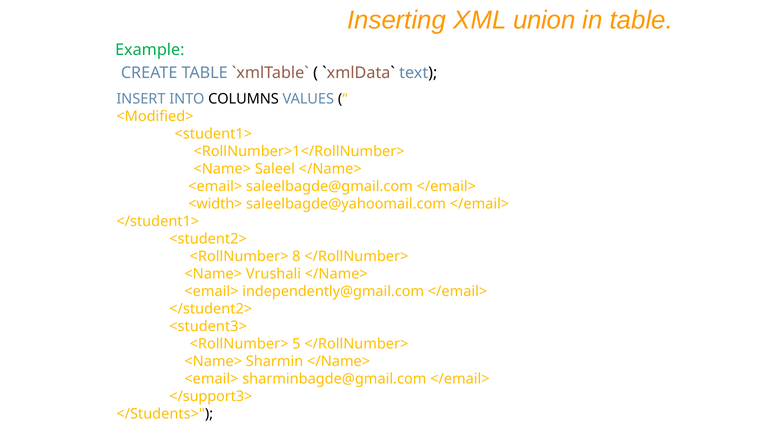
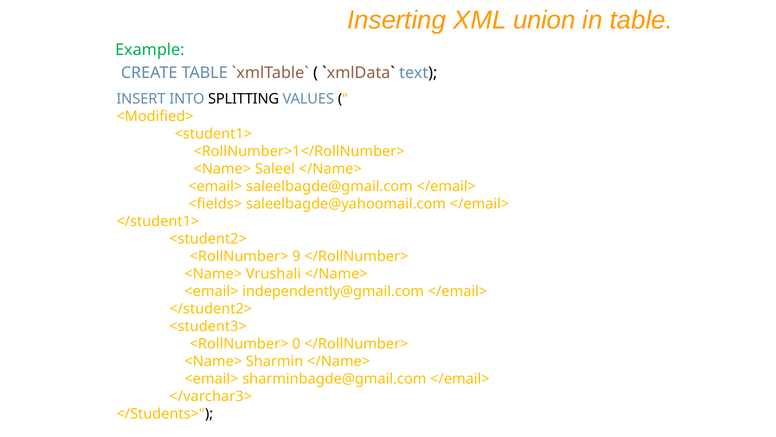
COLUMNS: COLUMNS -> SPLITTING
<width>: <width> -> <fields>
8: 8 -> 9
5: 5 -> 0
</support3>: </support3> -> </varchar3>
